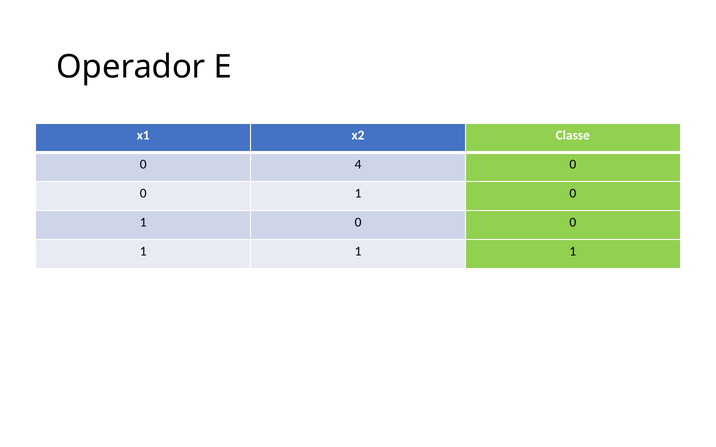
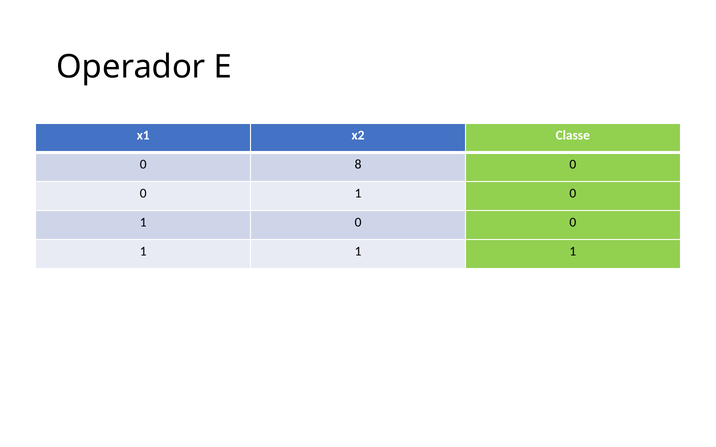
4: 4 -> 8
